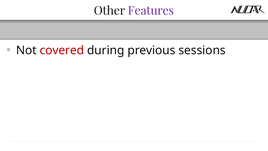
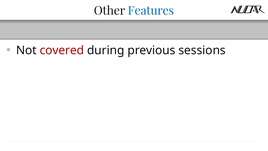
Features colour: purple -> blue
